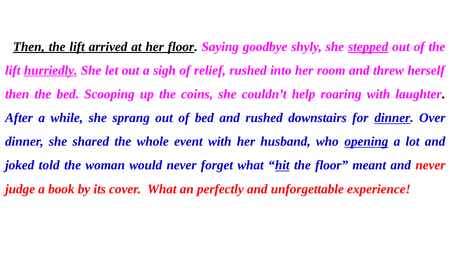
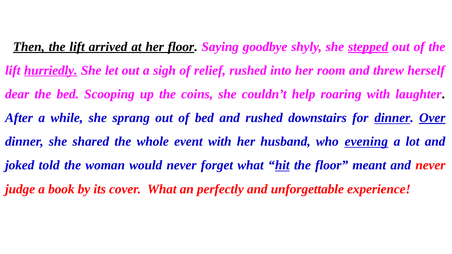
then at (17, 94): then -> dear
Over underline: none -> present
opening: opening -> evening
